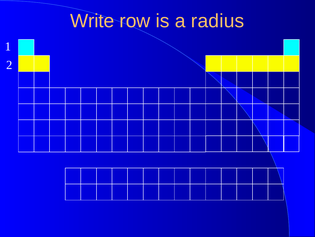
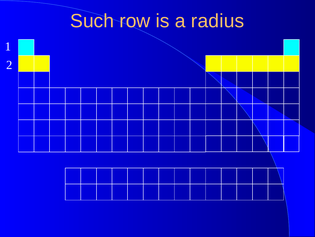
Write: Write -> Such
